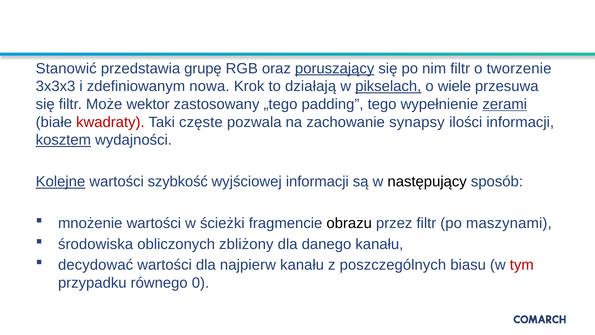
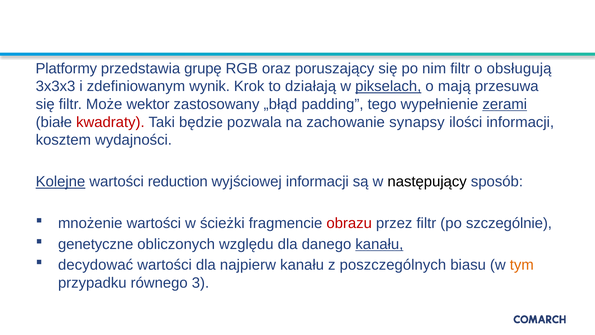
Stanowić: Stanowić -> Platformy
poruszający underline: present -> none
tworzenie: tworzenie -> obsługują
nowa: nowa -> wynik
wiele: wiele -> mają
„tego: „tego -> „błąd
częste: częste -> będzie
kosztem underline: present -> none
szybkość: szybkość -> reduction
obrazu colour: black -> red
maszynami: maszynami -> szczególnie
środowiska: środowiska -> genetyczne
zbliżony: zbliżony -> względu
kanału at (379, 244) underline: none -> present
tym colour: red -> orange
0: 0 -> 3
